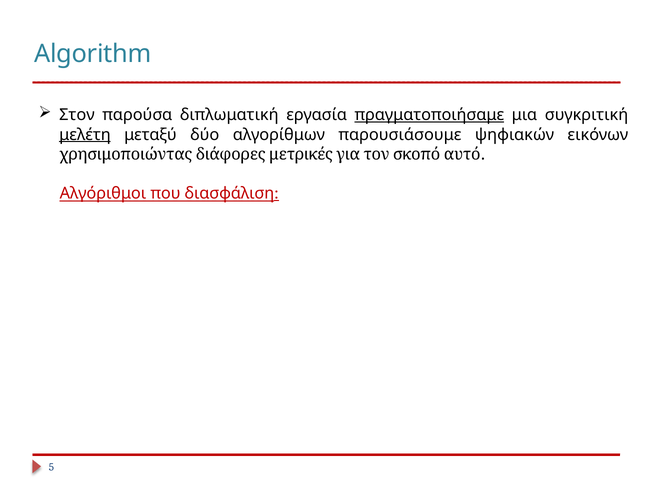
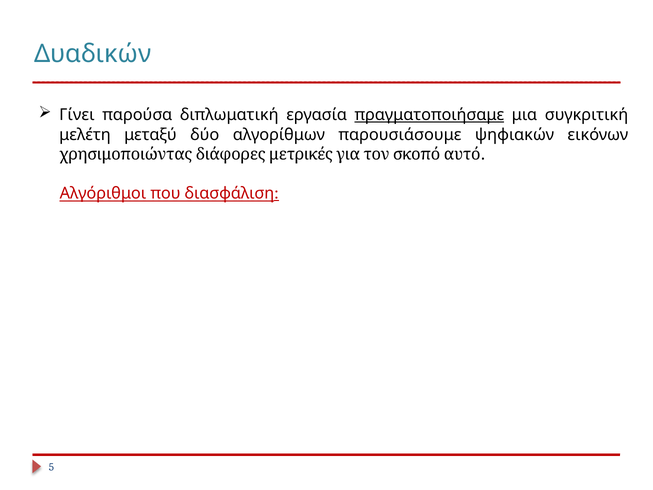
Algorithm: Algorithm -> Δυαδικών
Στον: Στον -> Γίνει
μελέτη underline: present -> none
